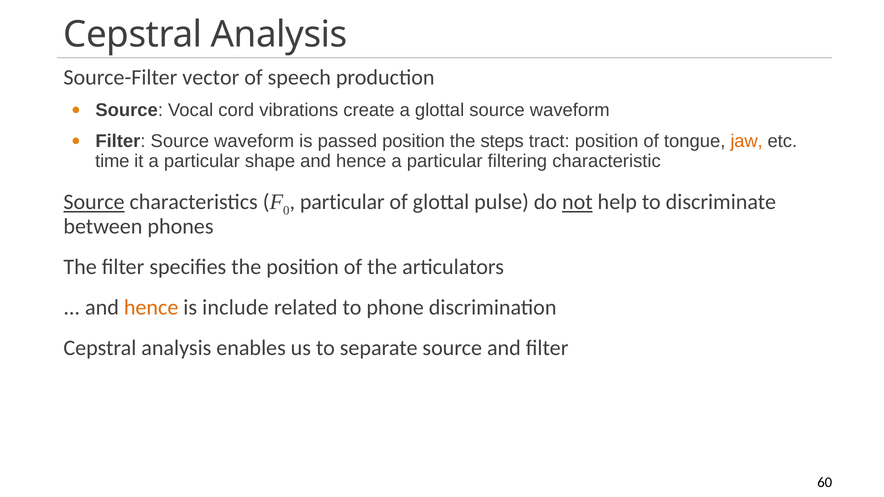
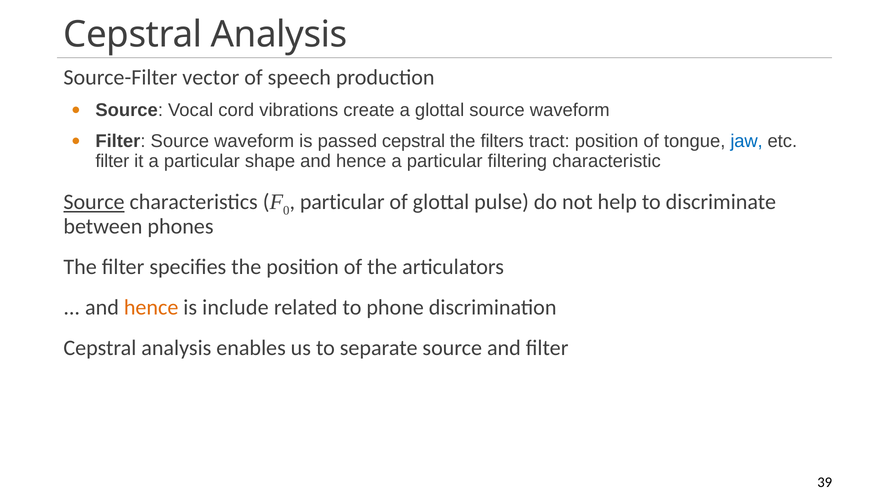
passed position: position -> cepstral
steps: steps -> filters
jaw colour: orange -> blue
time at (112, 161): time -> filter
not underline: present -> none
60: 60 -> 39
